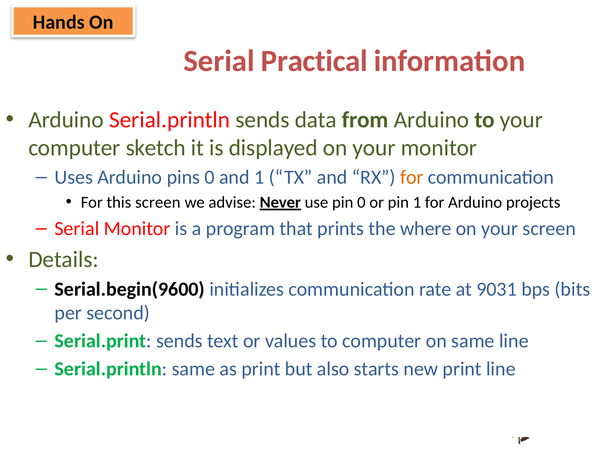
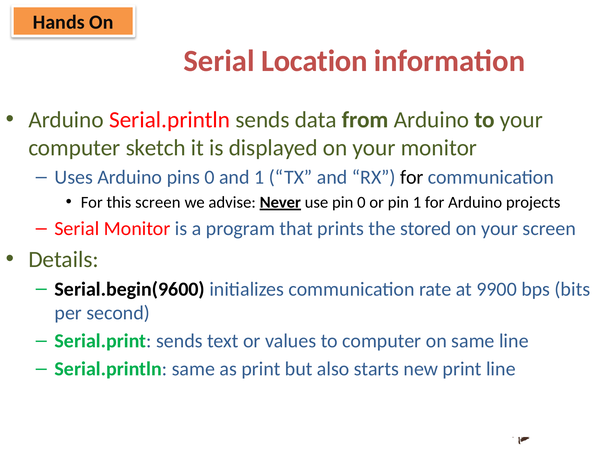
Practical: Practical -> Location
for at (412, 177) colour: orange -> black
where: where -> stored
9031: 9031 -> 9900
